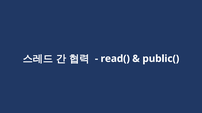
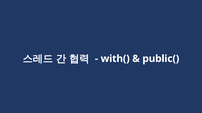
read(: read( -> with(
